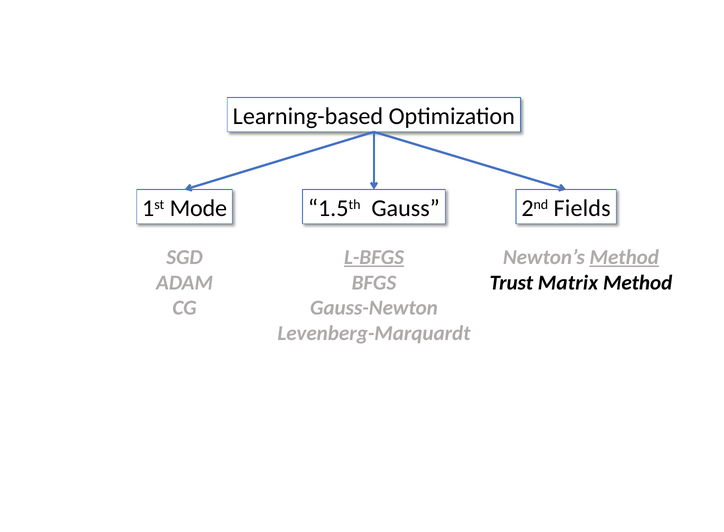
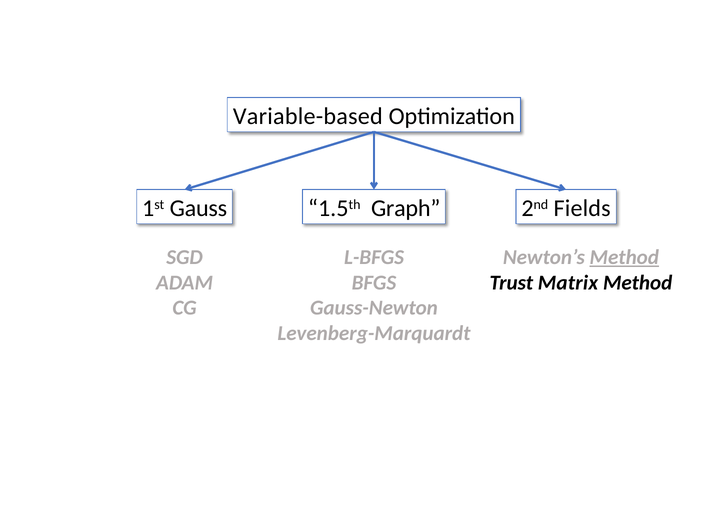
Learning-based: Learning-based -> Variable-based
Mode: Mode -> Gauss
Gauss: Gauss -> Graph
L-BFGS underline: present -> none
